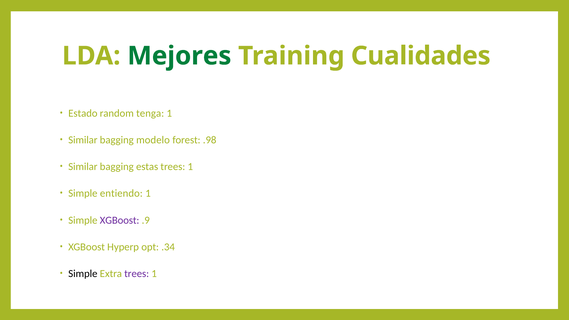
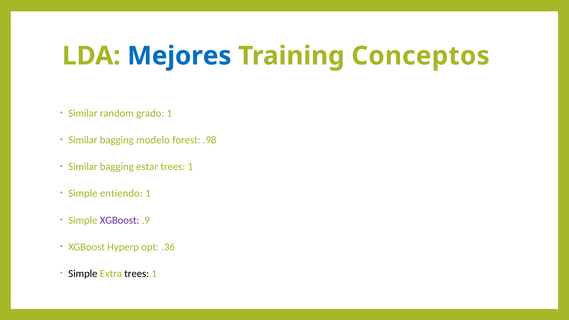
Mejores colour: green -> blue
Cualidades: Cualidades -> Conceptos
Estado at (83, 113): Estado -> Similar
tenga: tenga -> grado
estas: estas -> estar
.34: .34 -> .36
trees at (137, 274) colour: purple -> black
